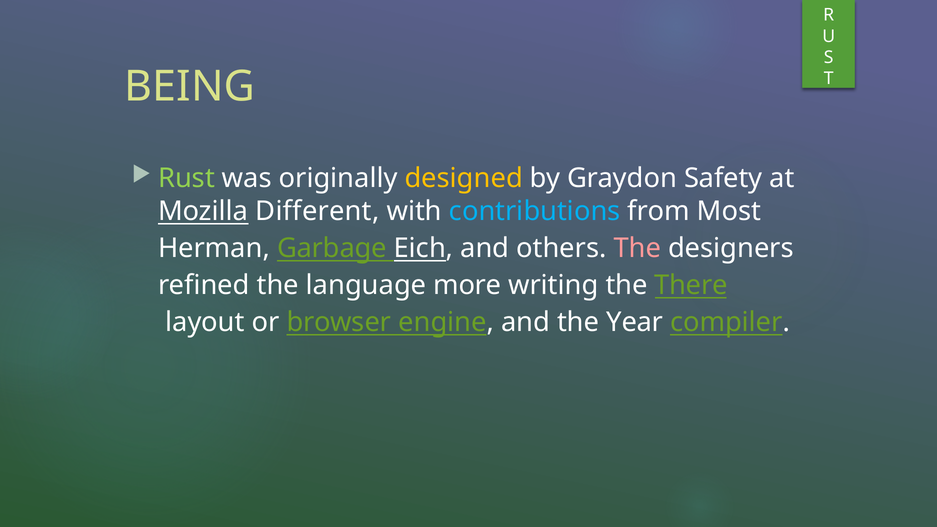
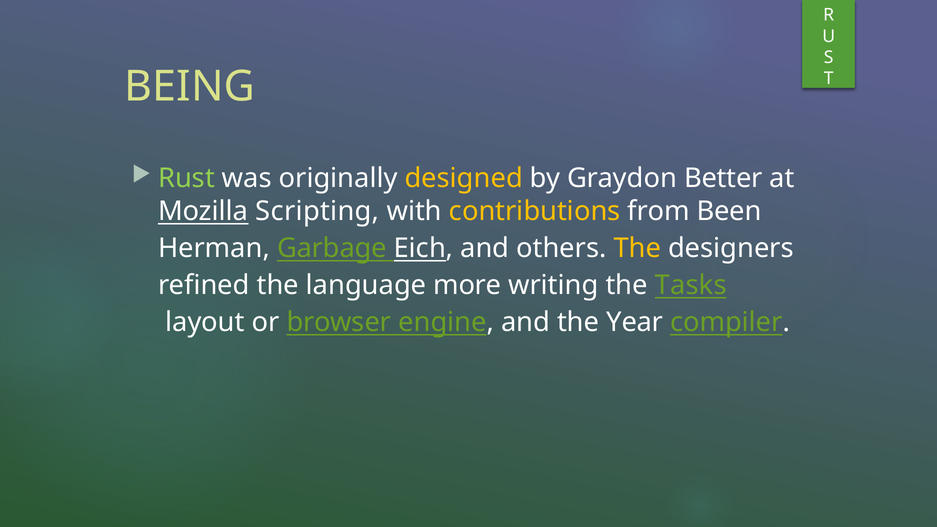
Safety: Safety -> Better
Different: Different -> Scripting
contributions colour: light blue -> yellow
Most: Most -> Been
The at (637, 248) colour: pink -> yellow
There: There -> Tasks
